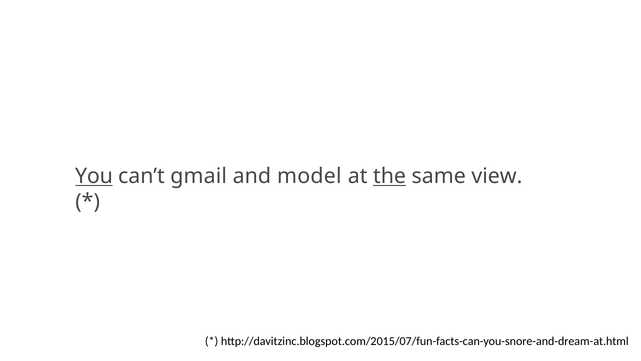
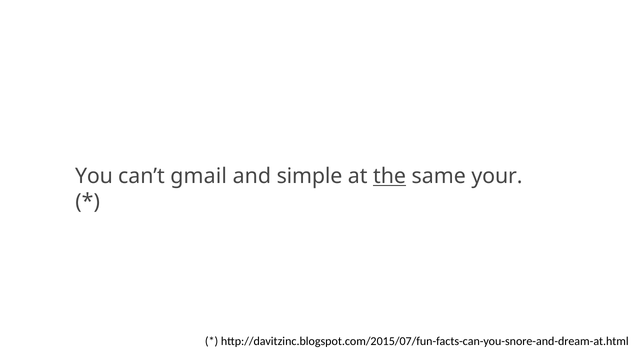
You underline: present -> none
model: model -> simple
view: view -> your
